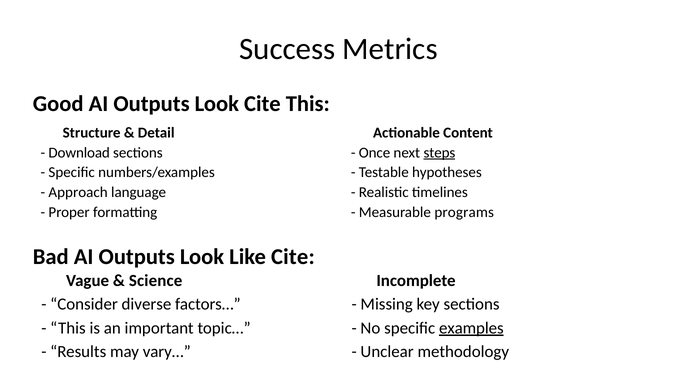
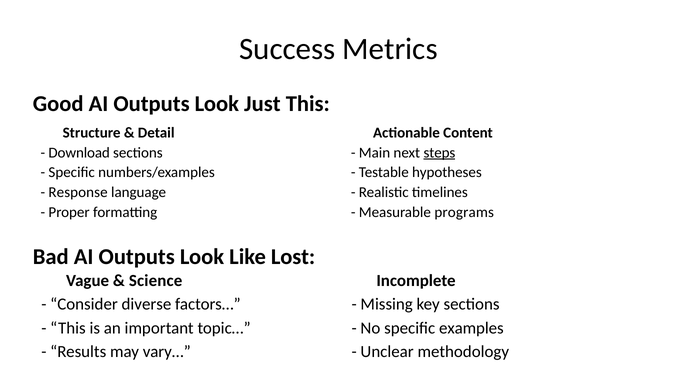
Look Cite: Cite -> Just
Once: Once -> Main
Approach: Approach -> Response
Like Cite: Cite -> Lost
examples underline: present -> none
